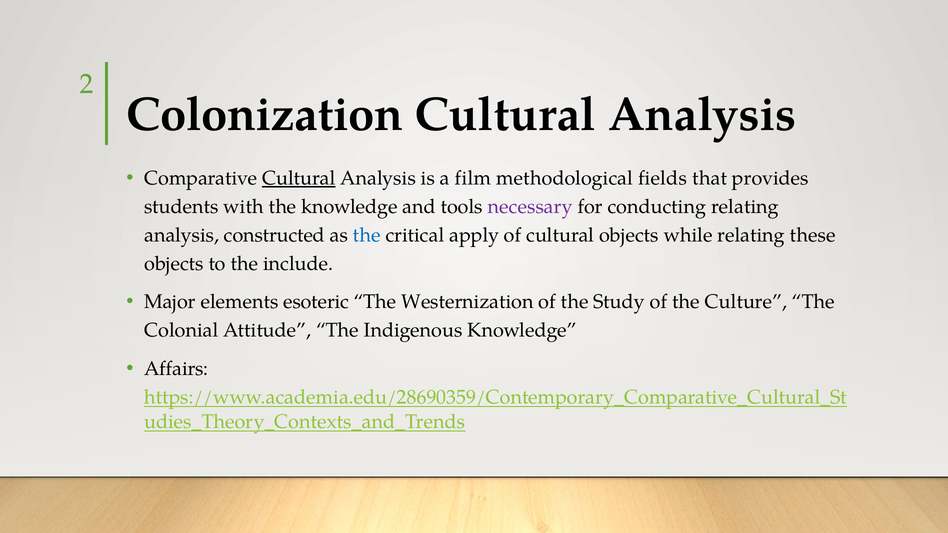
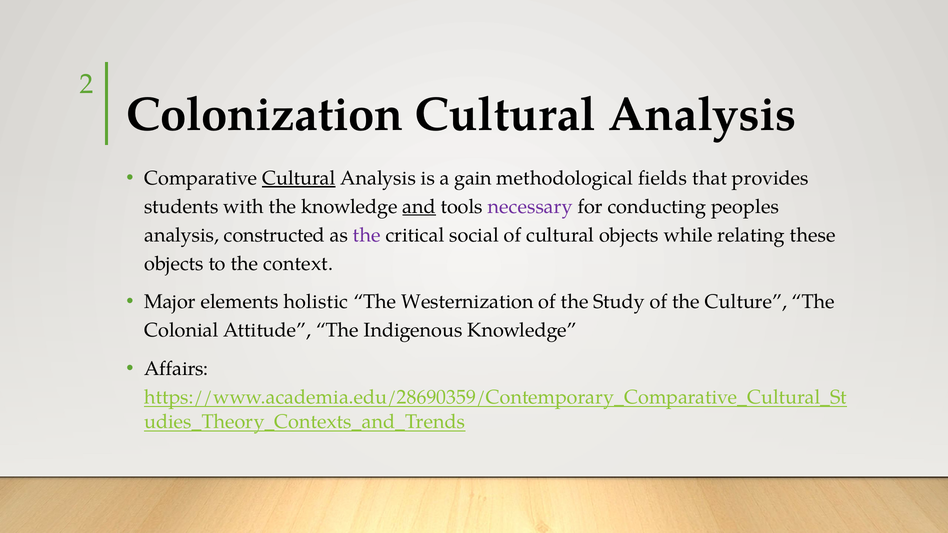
film: film -> gain
and underline: none -> present
conducting relating: relating -> peoples
the at (367, 235) colour: blue -> purple
apply: apply -> social
include: include -> context
esoteric: esoteric -> holistic
